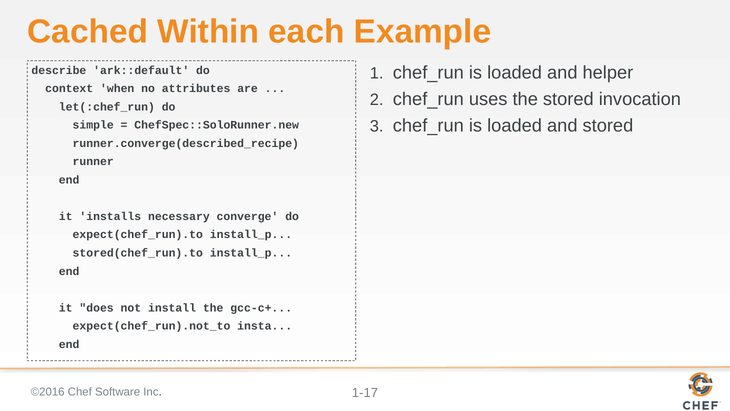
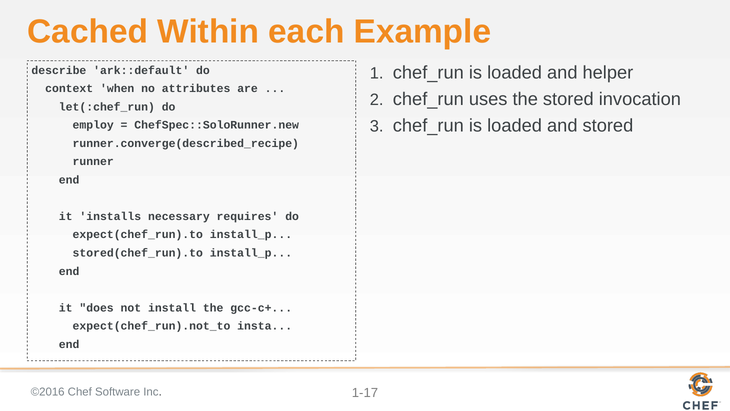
simple: simple -> employ
converge: converge -> requires
